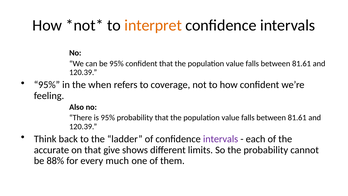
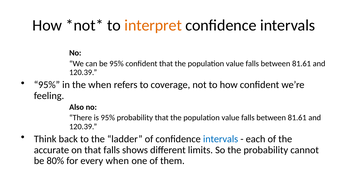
intervals at (221, 139) colour: purple -> blue
that give: give -> falls
88%: 88% -> 80%
every much: much -> when
